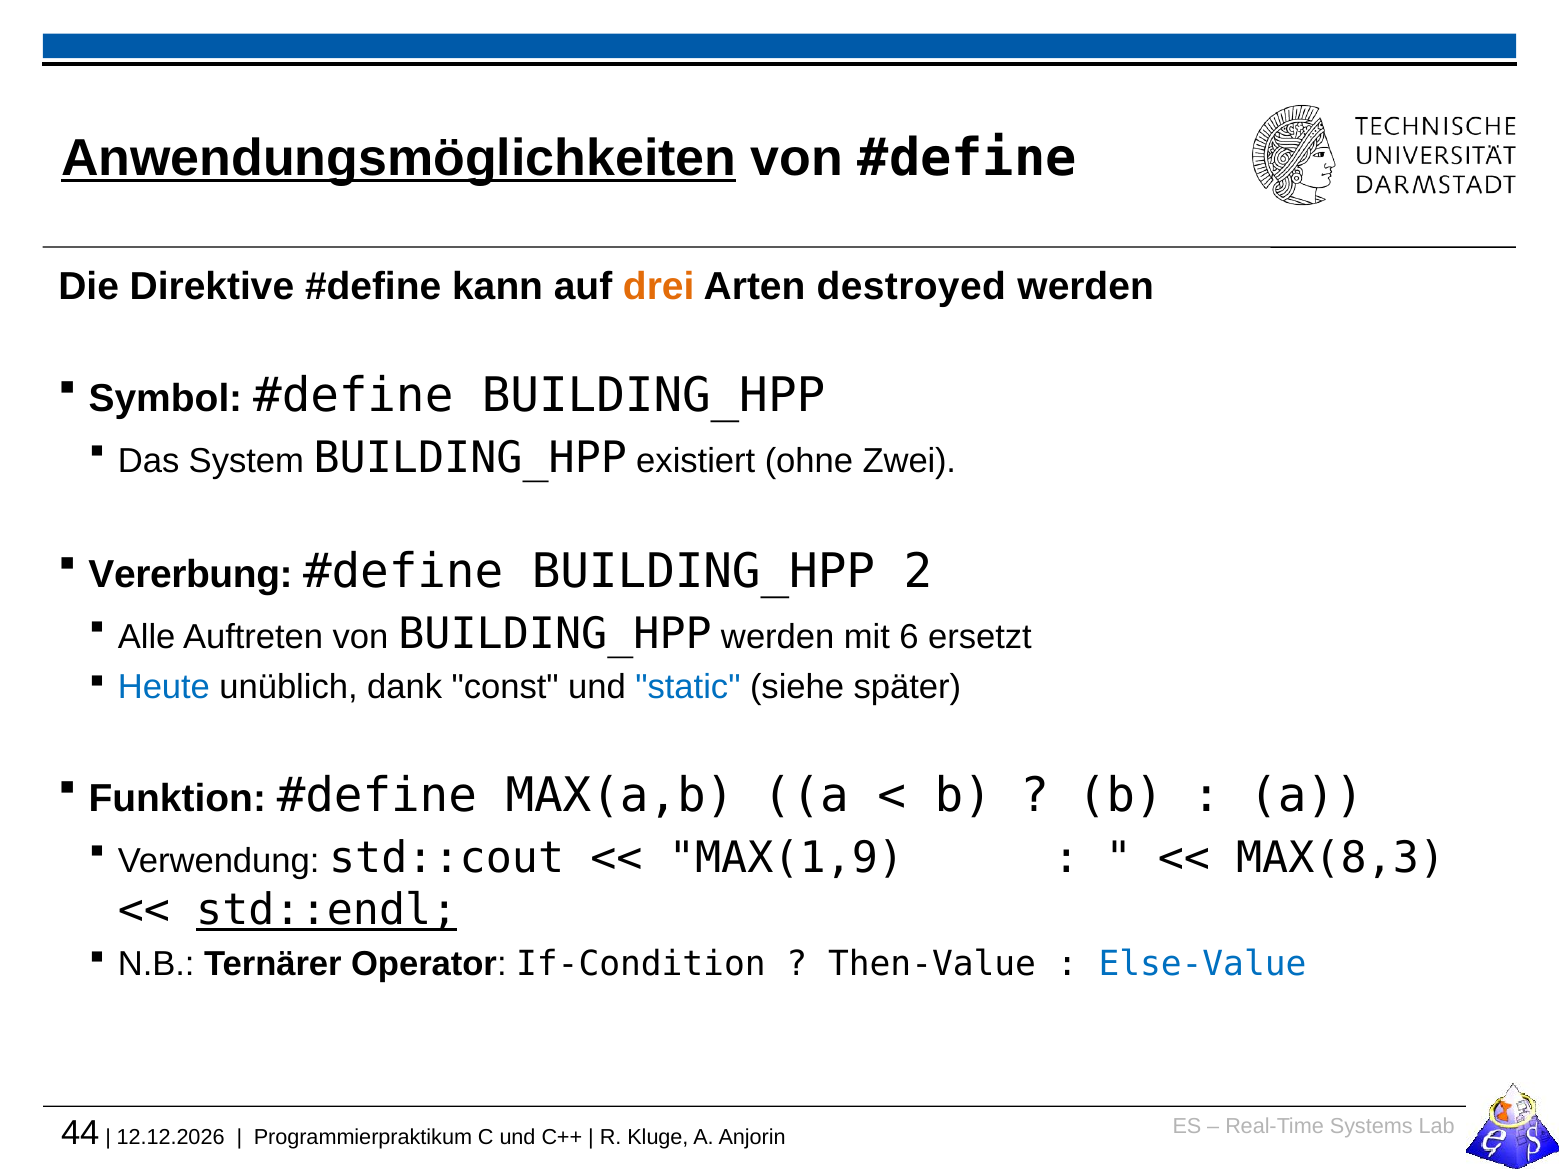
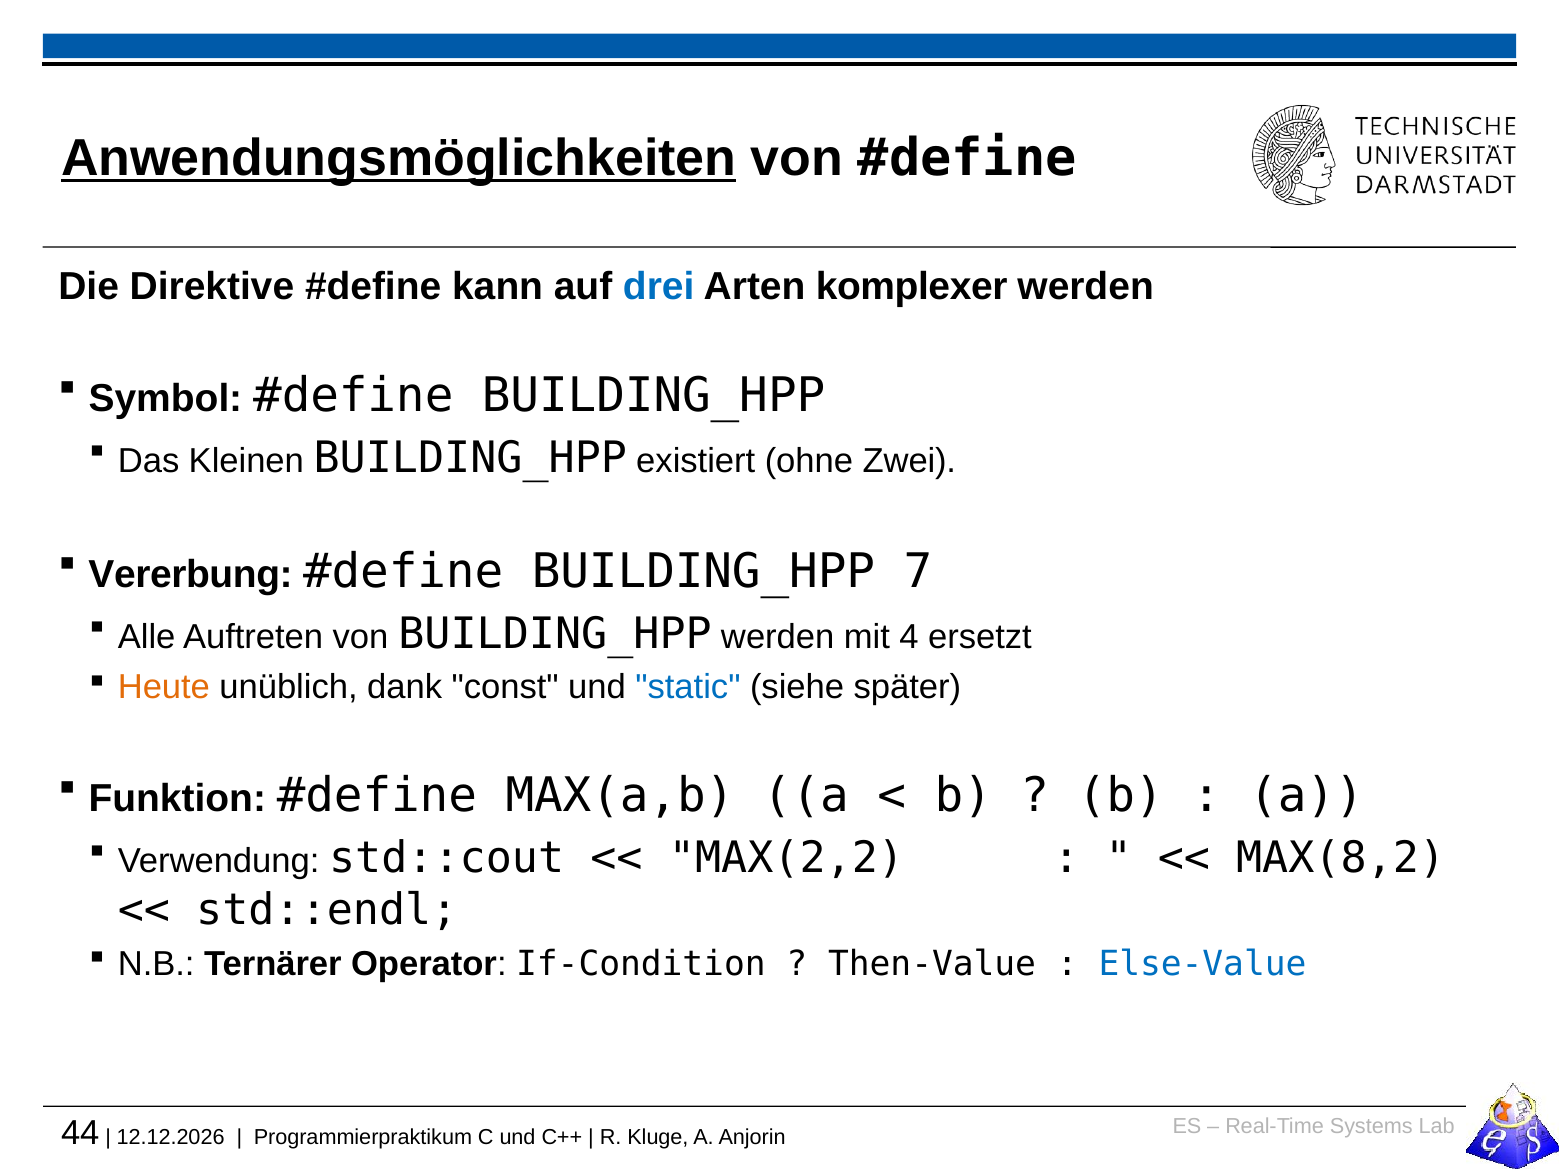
drei colour: orange -> blue
destroyed: destroyed -> komplexer
System: System -> Kleinen
2: 2 -> 7
6: 6 -> 4
Heute colour: blue -> orange
MAX(1,9: MAX(1,9 -> MAX(2,2
MAX(8,3: MAX(8,3 -> MAX(8,2
std::endl underline: present -> none
